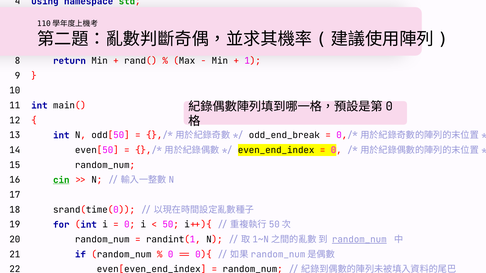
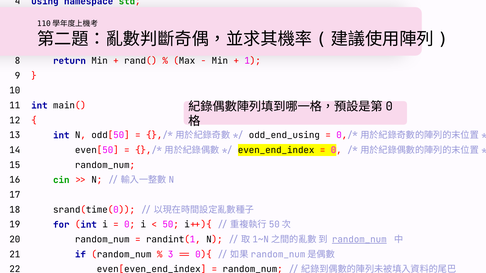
odd_end_break: odd_end_break -> odd_end_using
cin underline: present -> none
0 at (171, 255): 0 -> 3
